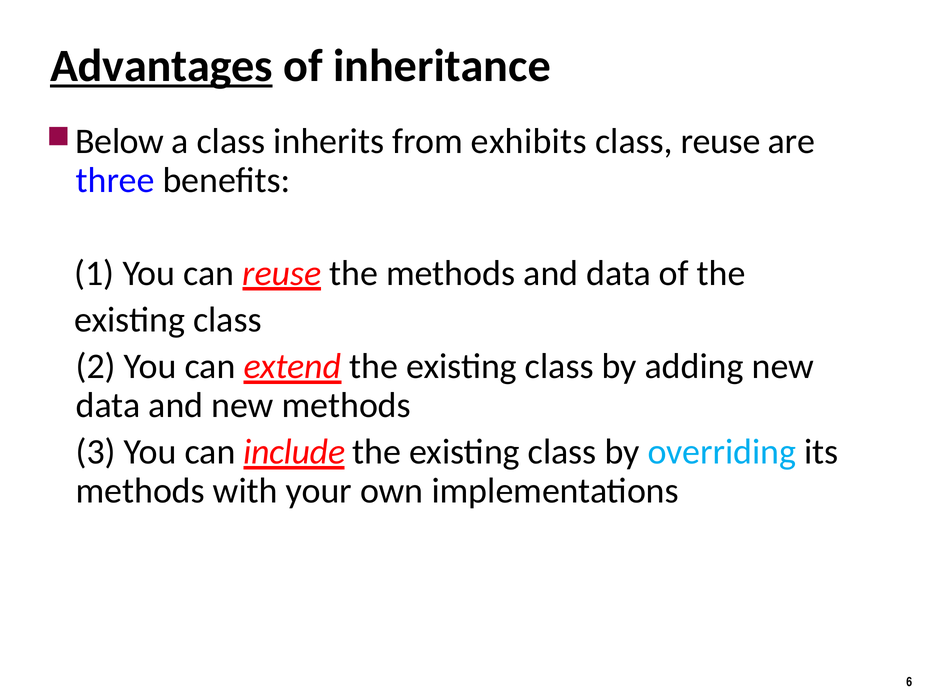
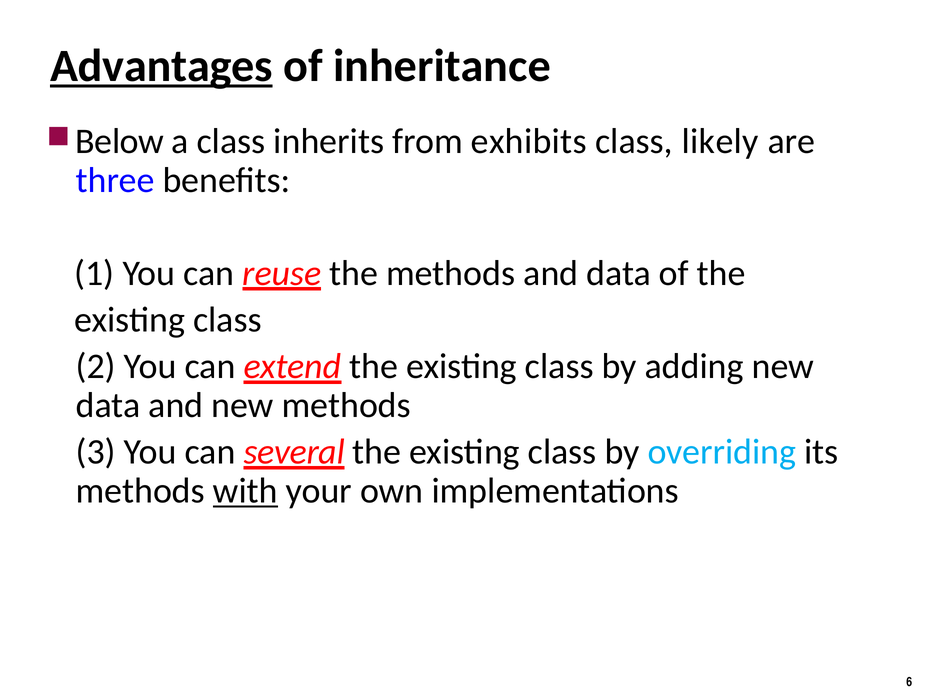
class reuse: reuse -> likely
include: include -> several
with underline: none -> present
